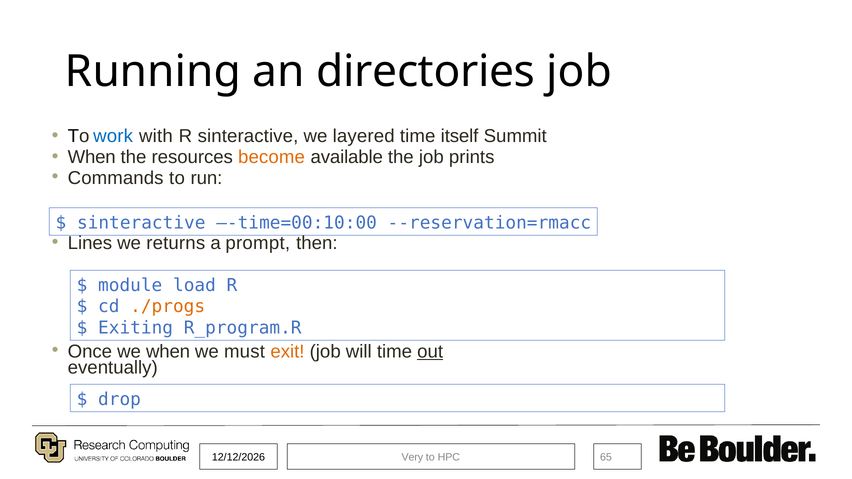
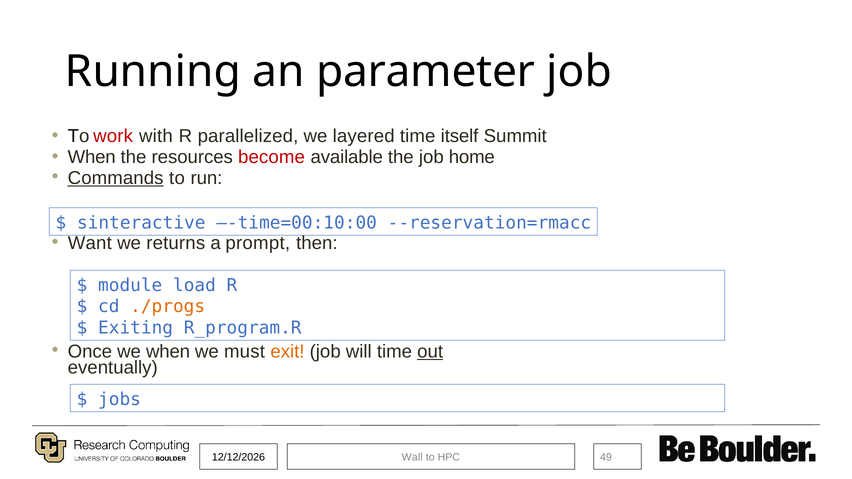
directories: directories -> parameter
work colour: blue -> red
R sinteractive: sinteractive -> parallelized
become colour: orange -> red
prints: prints -> home
Commands underline: none -> present
Lines: Lines -> Want
drop: drop -> jobs
Very: Very -> Wall
65: 65 -> 49
